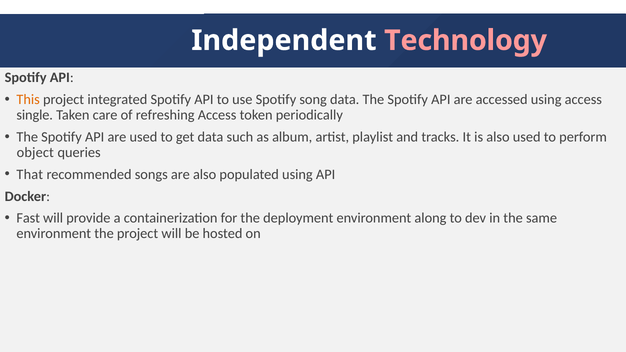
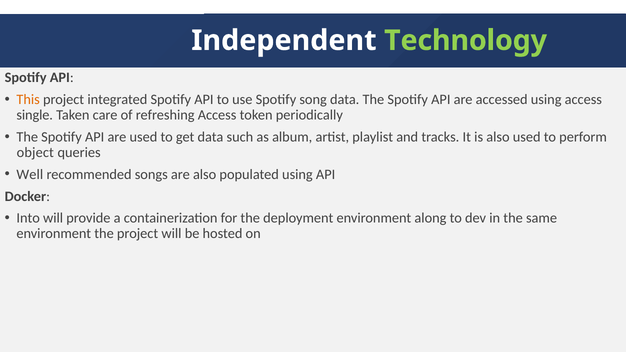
Technology colour: pink -> light green
That: That -> Well
Fast: Fast -> Into
